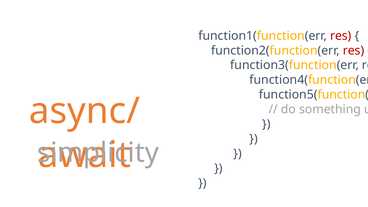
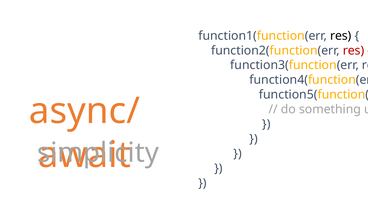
res at (341, 36) colour: red -> black
